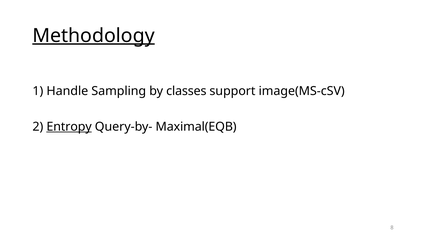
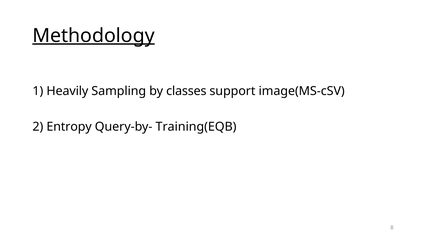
Handle: Handle -> Heavily
Entropy underline: present -> none
Maximal(EQB: Maximal(EQB -> Training(EQB
